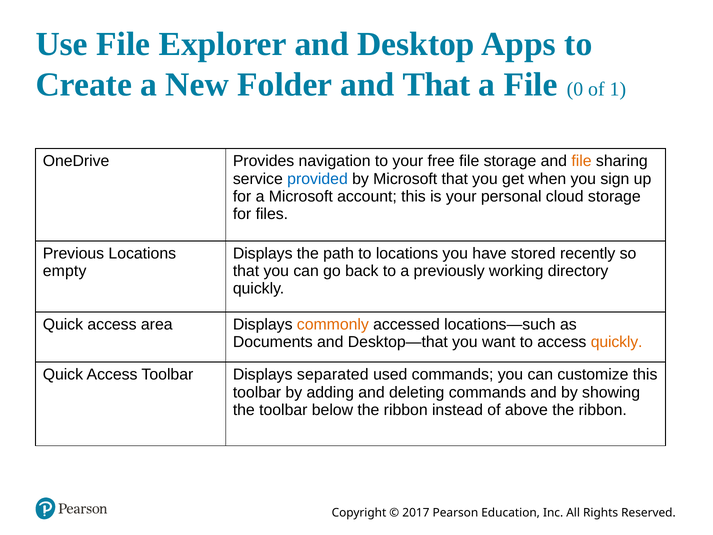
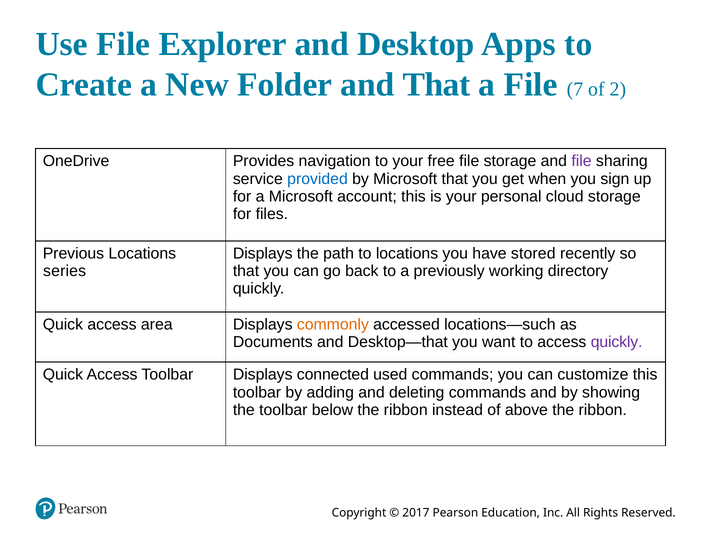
0: 0 -> 7
1: 1 -> 2
file at (582, 161) colour: orange -> purple
empty: empty -> series
quickly at (617, 342) colour: orange -> purple
separated: separated -> connected
